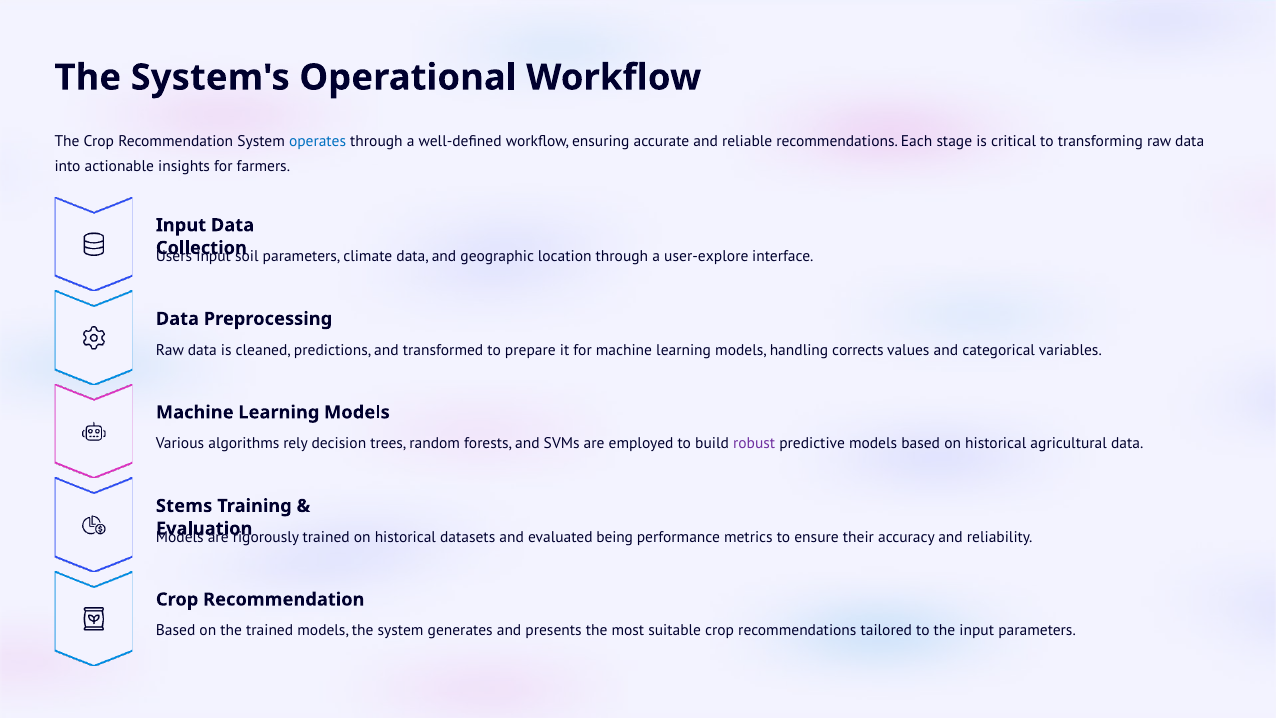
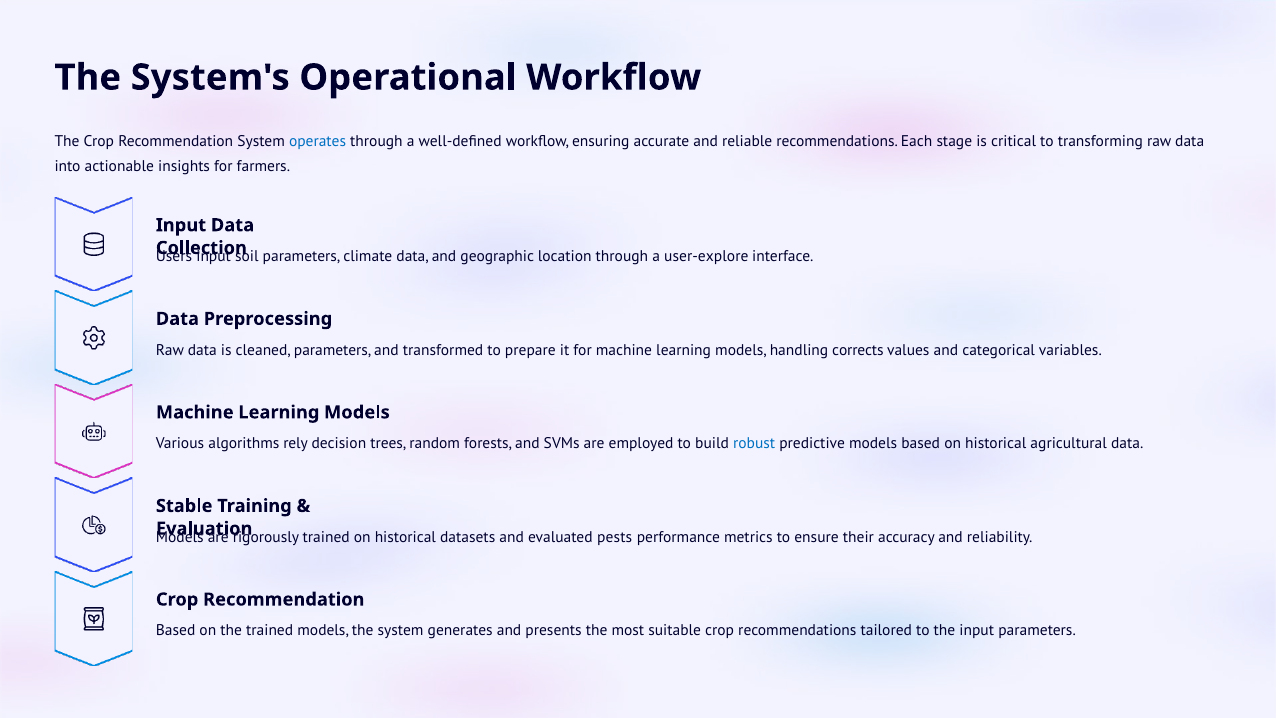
cleaned predictions: predictions -> parameters
robust colour: purple -> blue
Stems: Stems -> Stable
being: being -> pests
